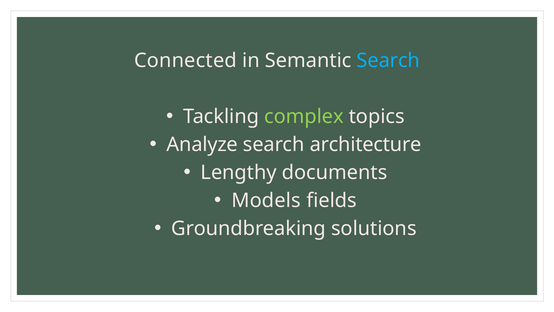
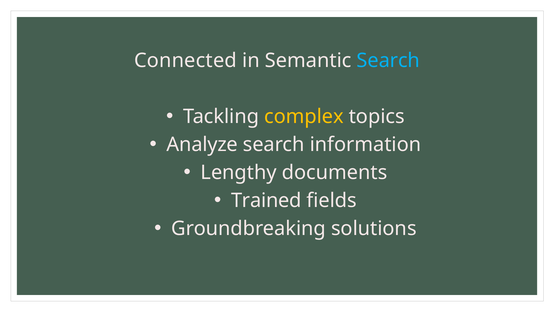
complex colour: light green -> yellow
architecture: architecture -> information
Models: Models -> Trained
